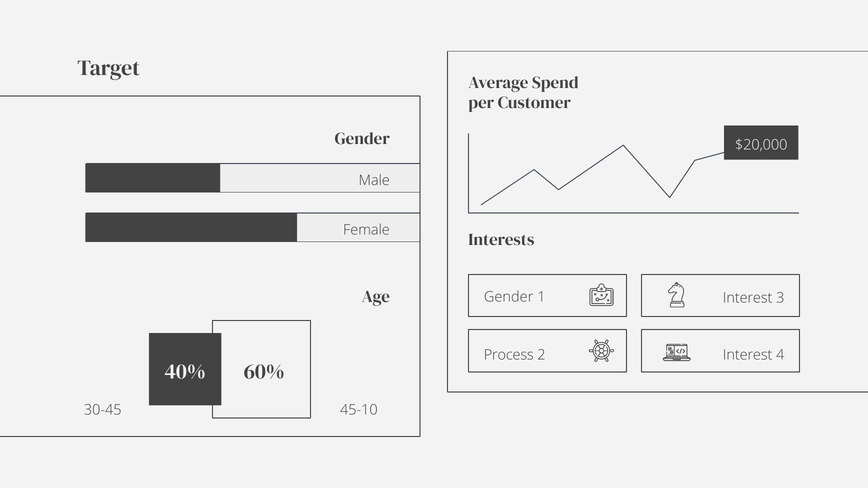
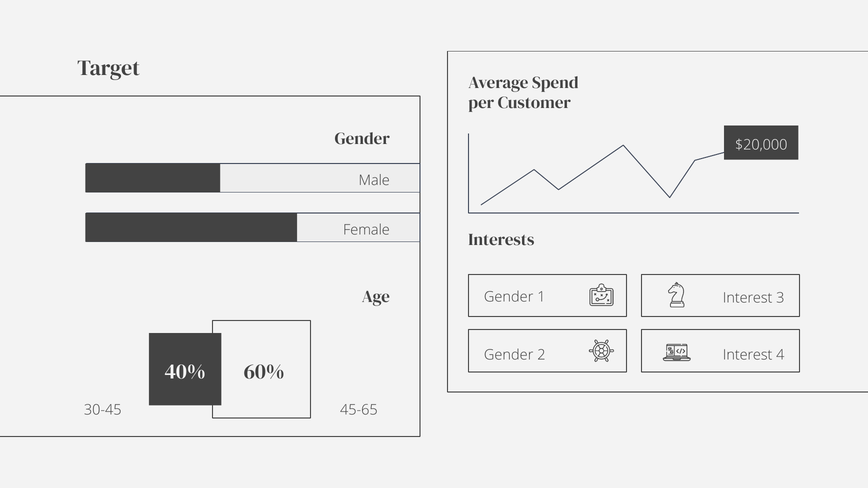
Process at (509, 355): Process -> Gender
45-10: 45-10 -> 45-65
